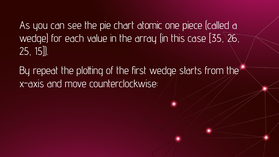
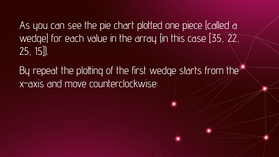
atomic: atomic -> plotted
26: 26 -> 22
